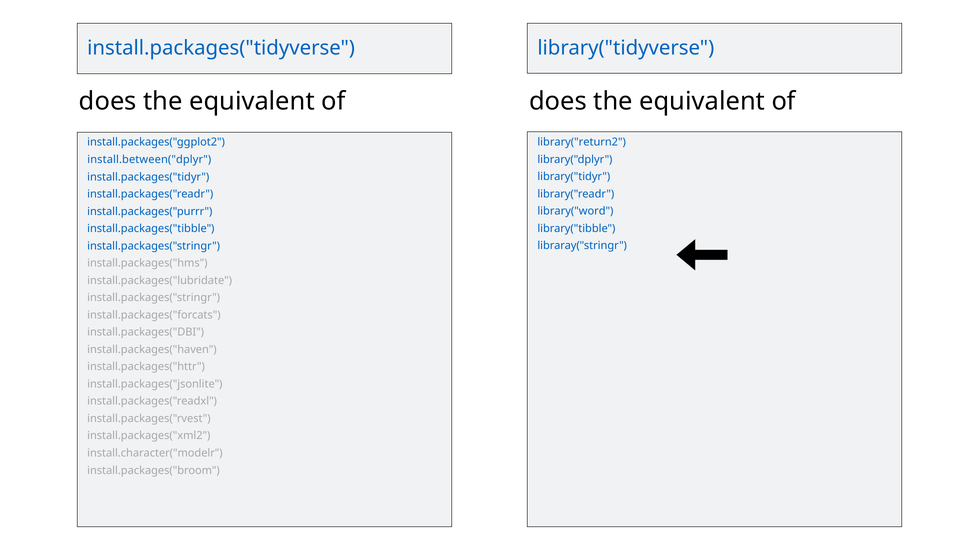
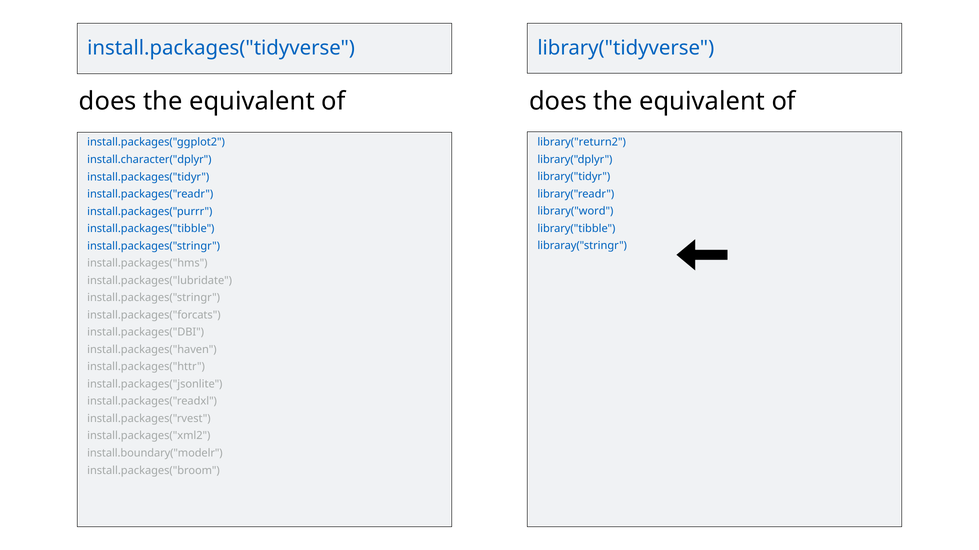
install.between("dplyr: install.between("dplyr -> install.character("dplyr
install.character("modelr: install.character("modelr -> install.boundary("modelr
